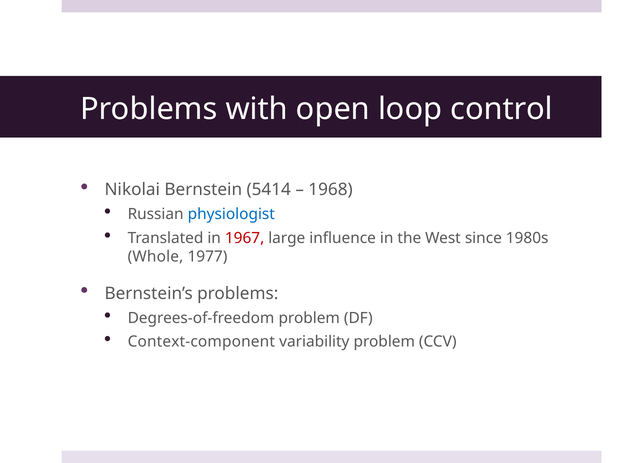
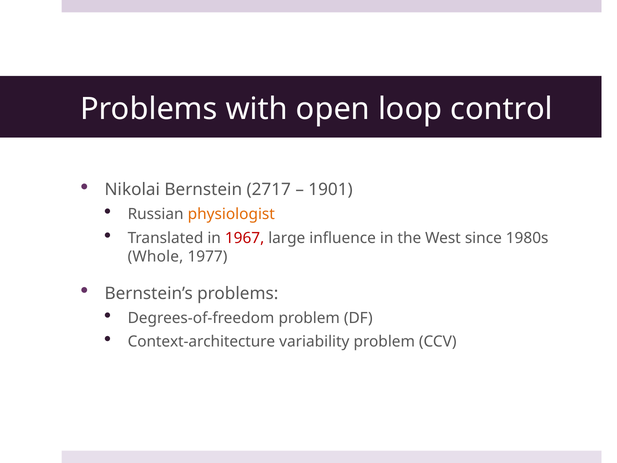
5414: 5414 -> 2717
1968: 1968 -> 1901
physiologist colour: blue -> orange
Context-component: Context-component -> Context-architecture
